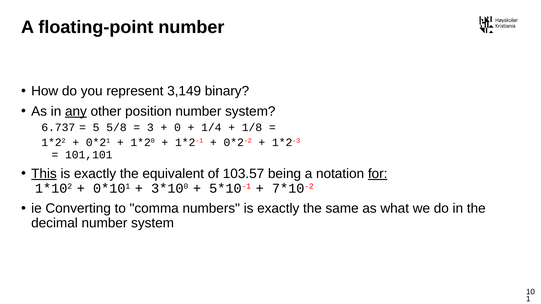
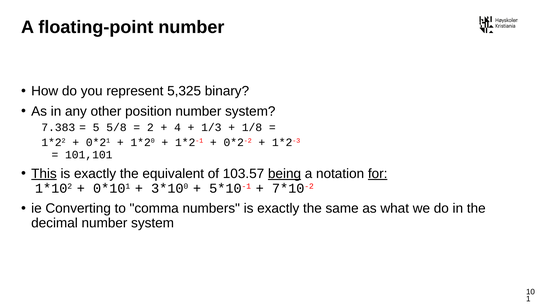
3,149: 3,149 -> 5,325
any underline: present -> none
6.737: 6.737 -> 7.383
3: 3 -> 2
0: 0 -> 4
1/4: 1/4 -> 1/3
being underline: none -> present
